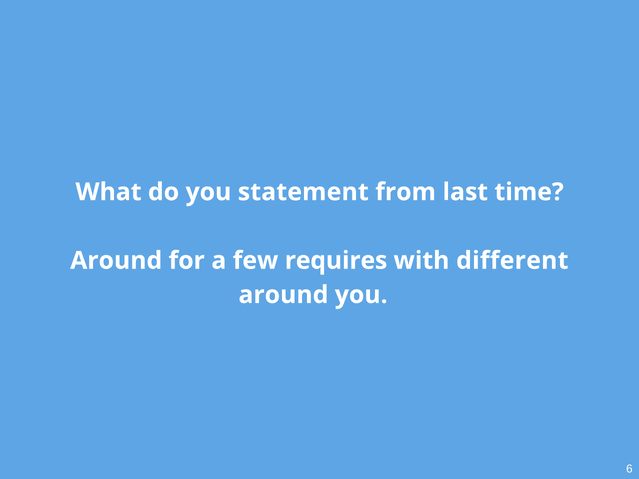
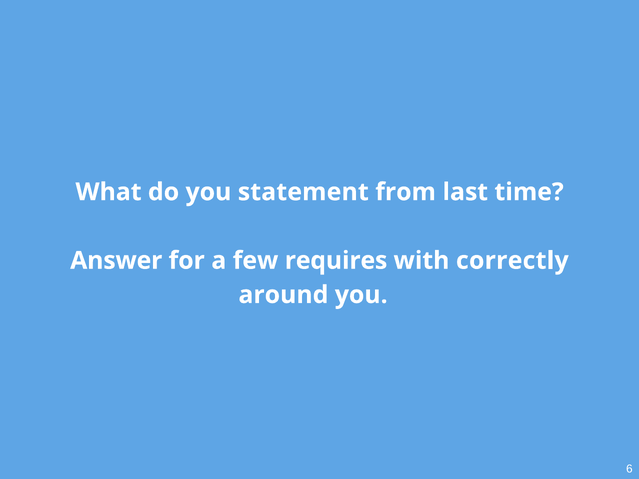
Around at (116, 261): Around -> Answer
different: different -> correctly
